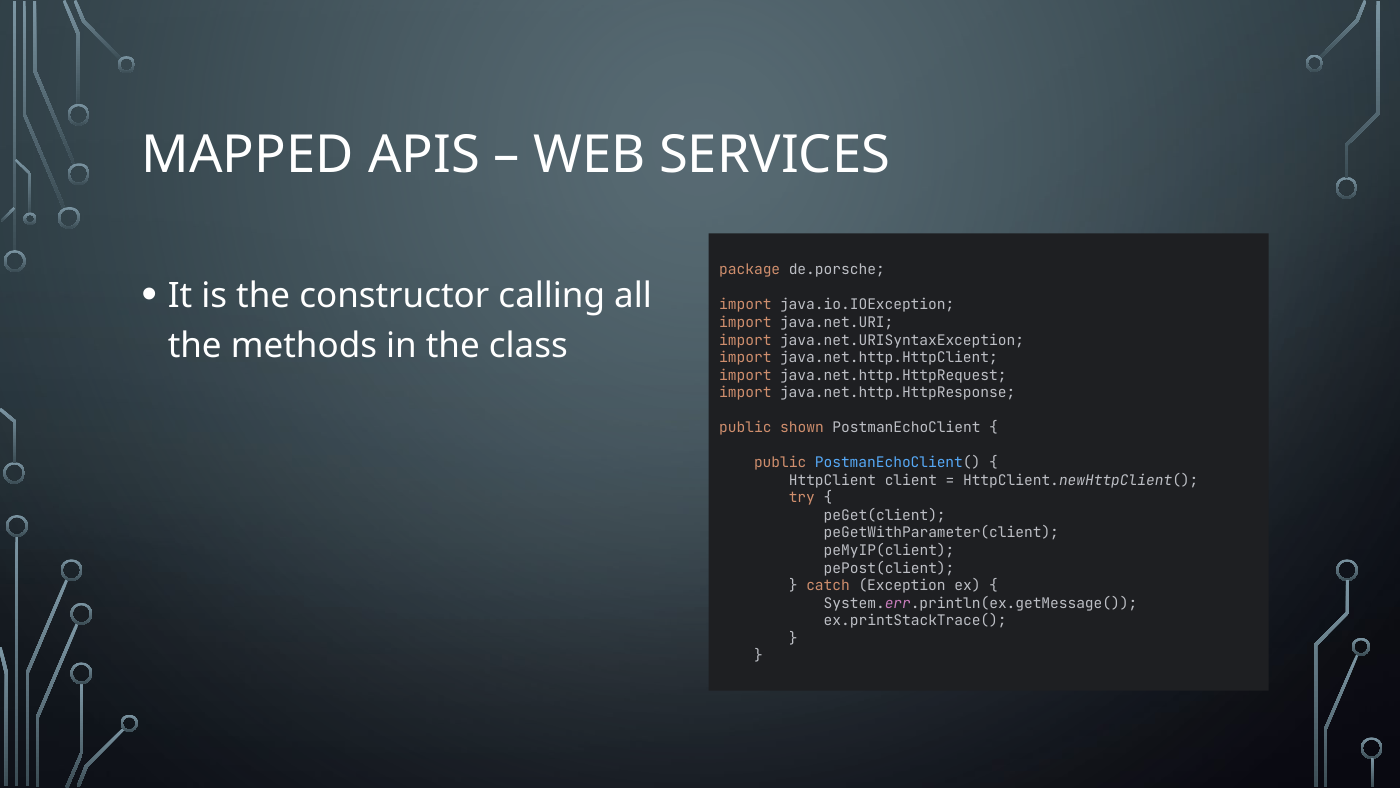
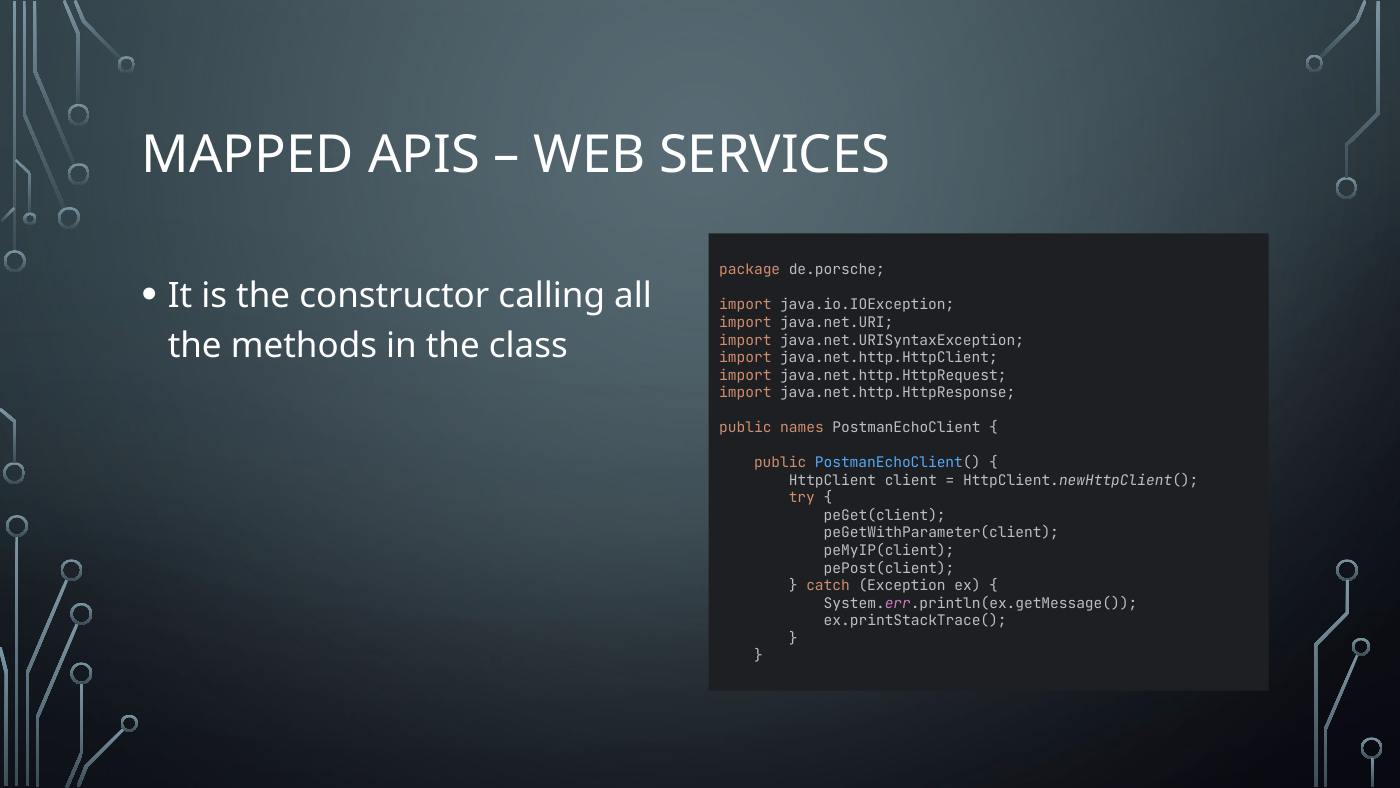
shown: shown -> names
